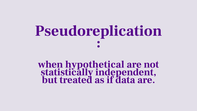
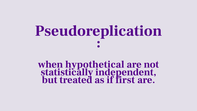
data: data -> first
